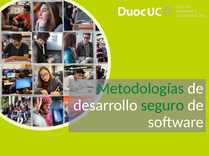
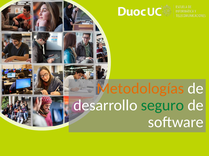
Metodologías colour: green -> orange
